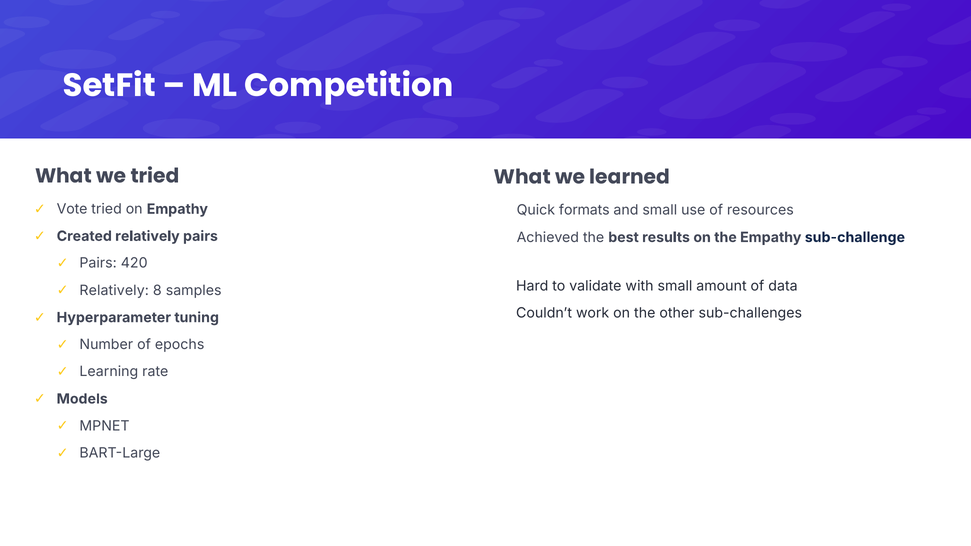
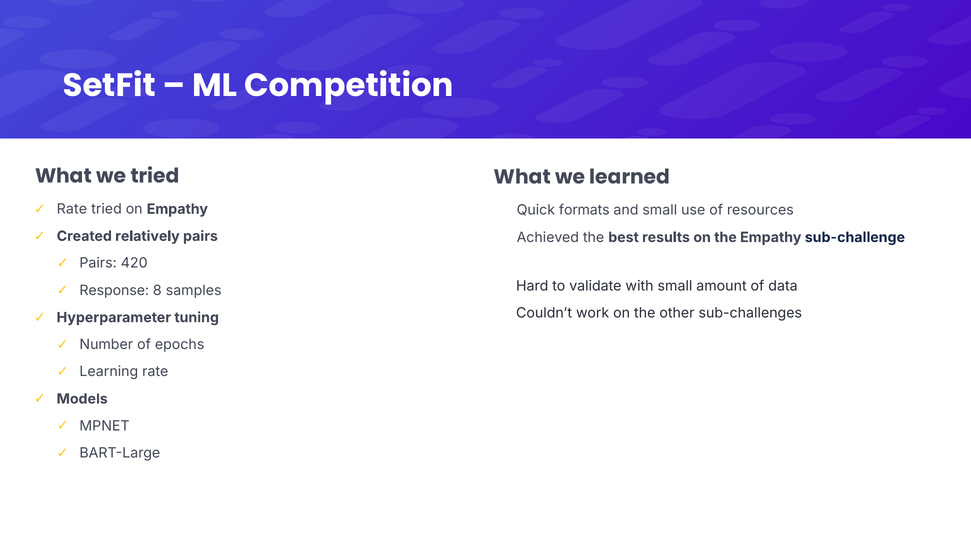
Vote at (72, 209): Vote -> Rate
Relatively at (114, 291): Relatively -> Response
